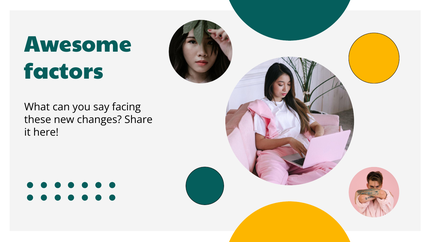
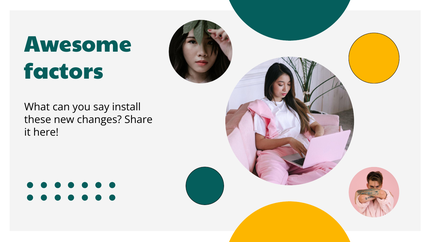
facing: facing -> install
